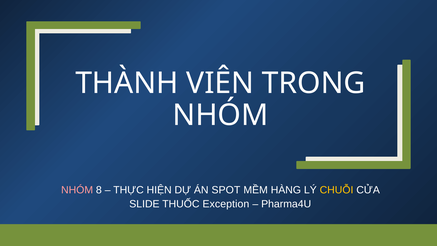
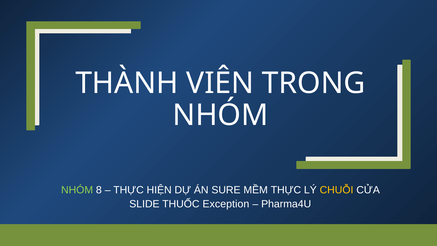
NHÓM at (77, 190) colour: pink -> light green
SPOT: SPOT -> SURE
MỀM HÀNG: HÀNG -> THỰC
